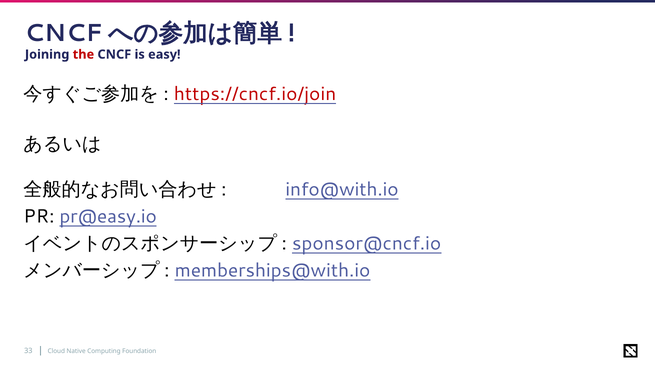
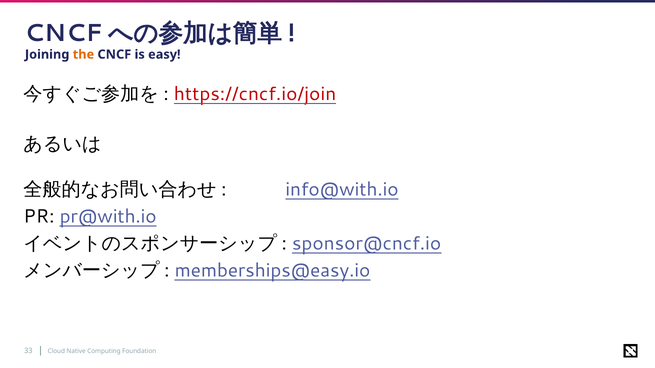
the colour: red -> orange
pr@easy.io: pr@easy.io -> pr@with.io
memberships@with.io: memberships@with.io -> memberships@easy.io
